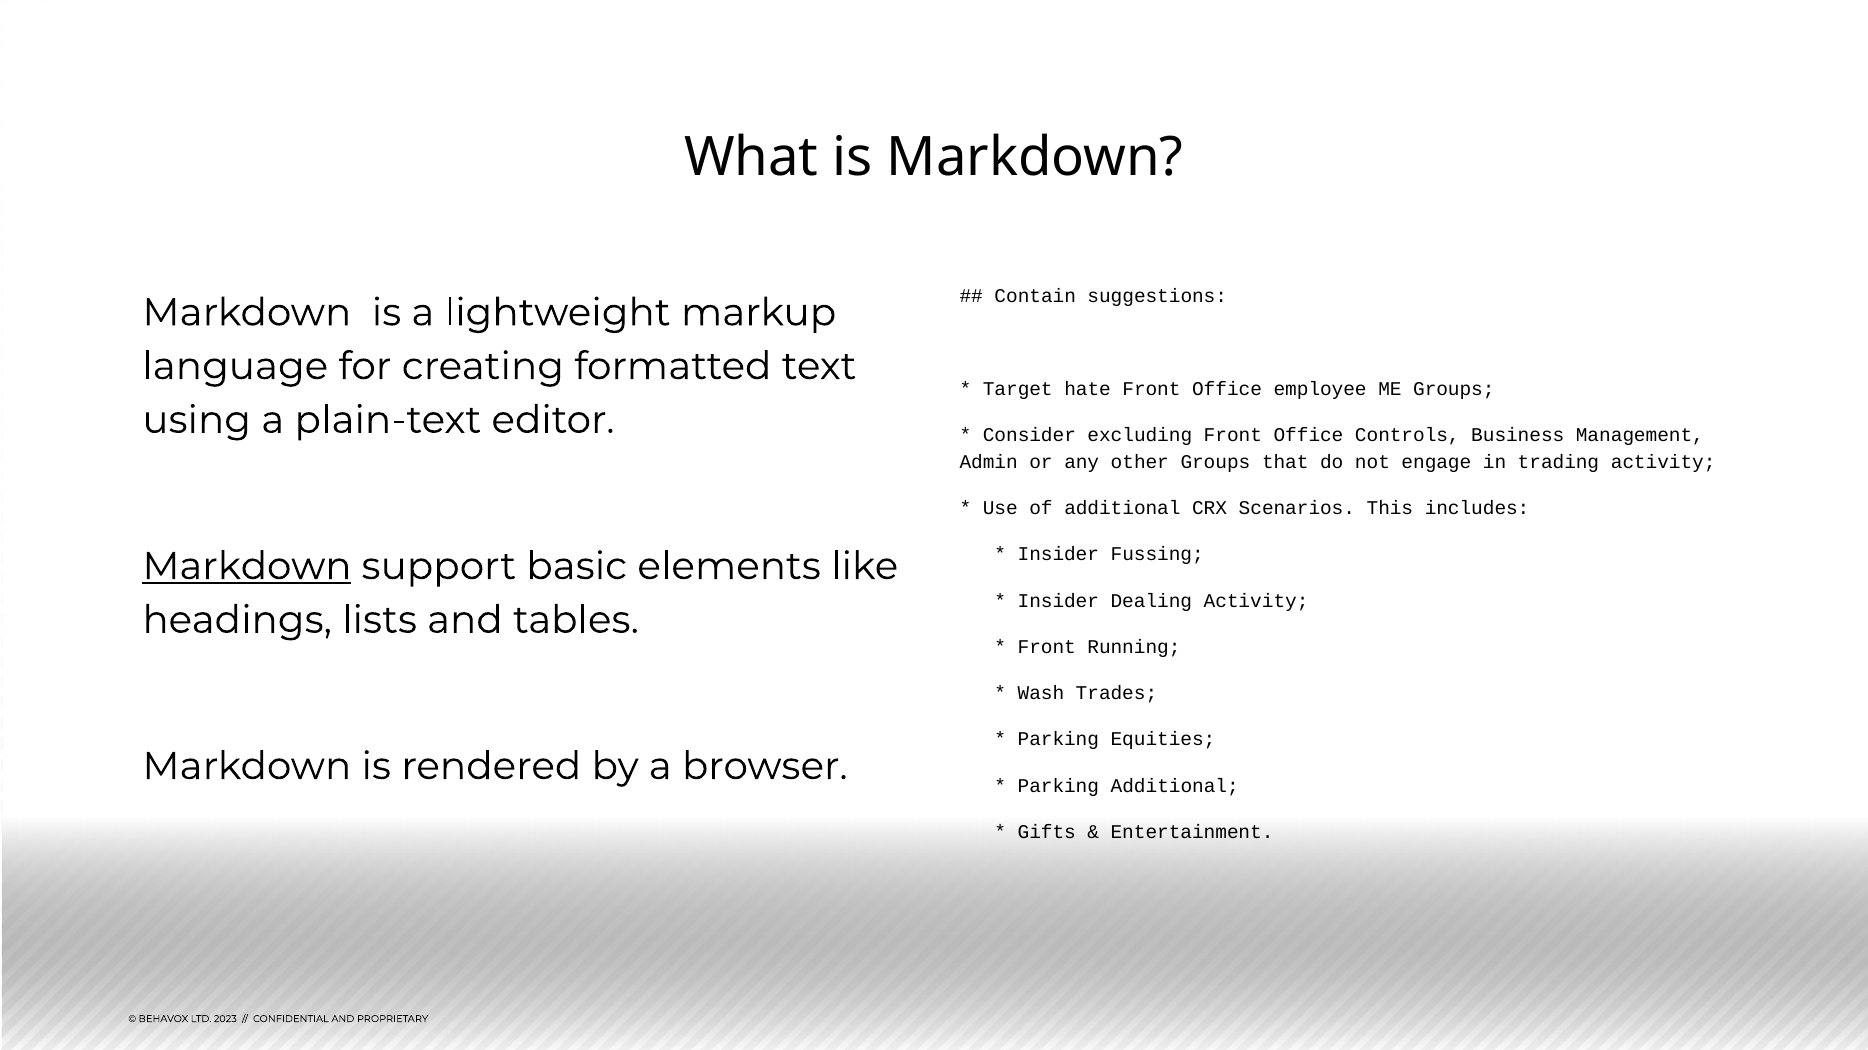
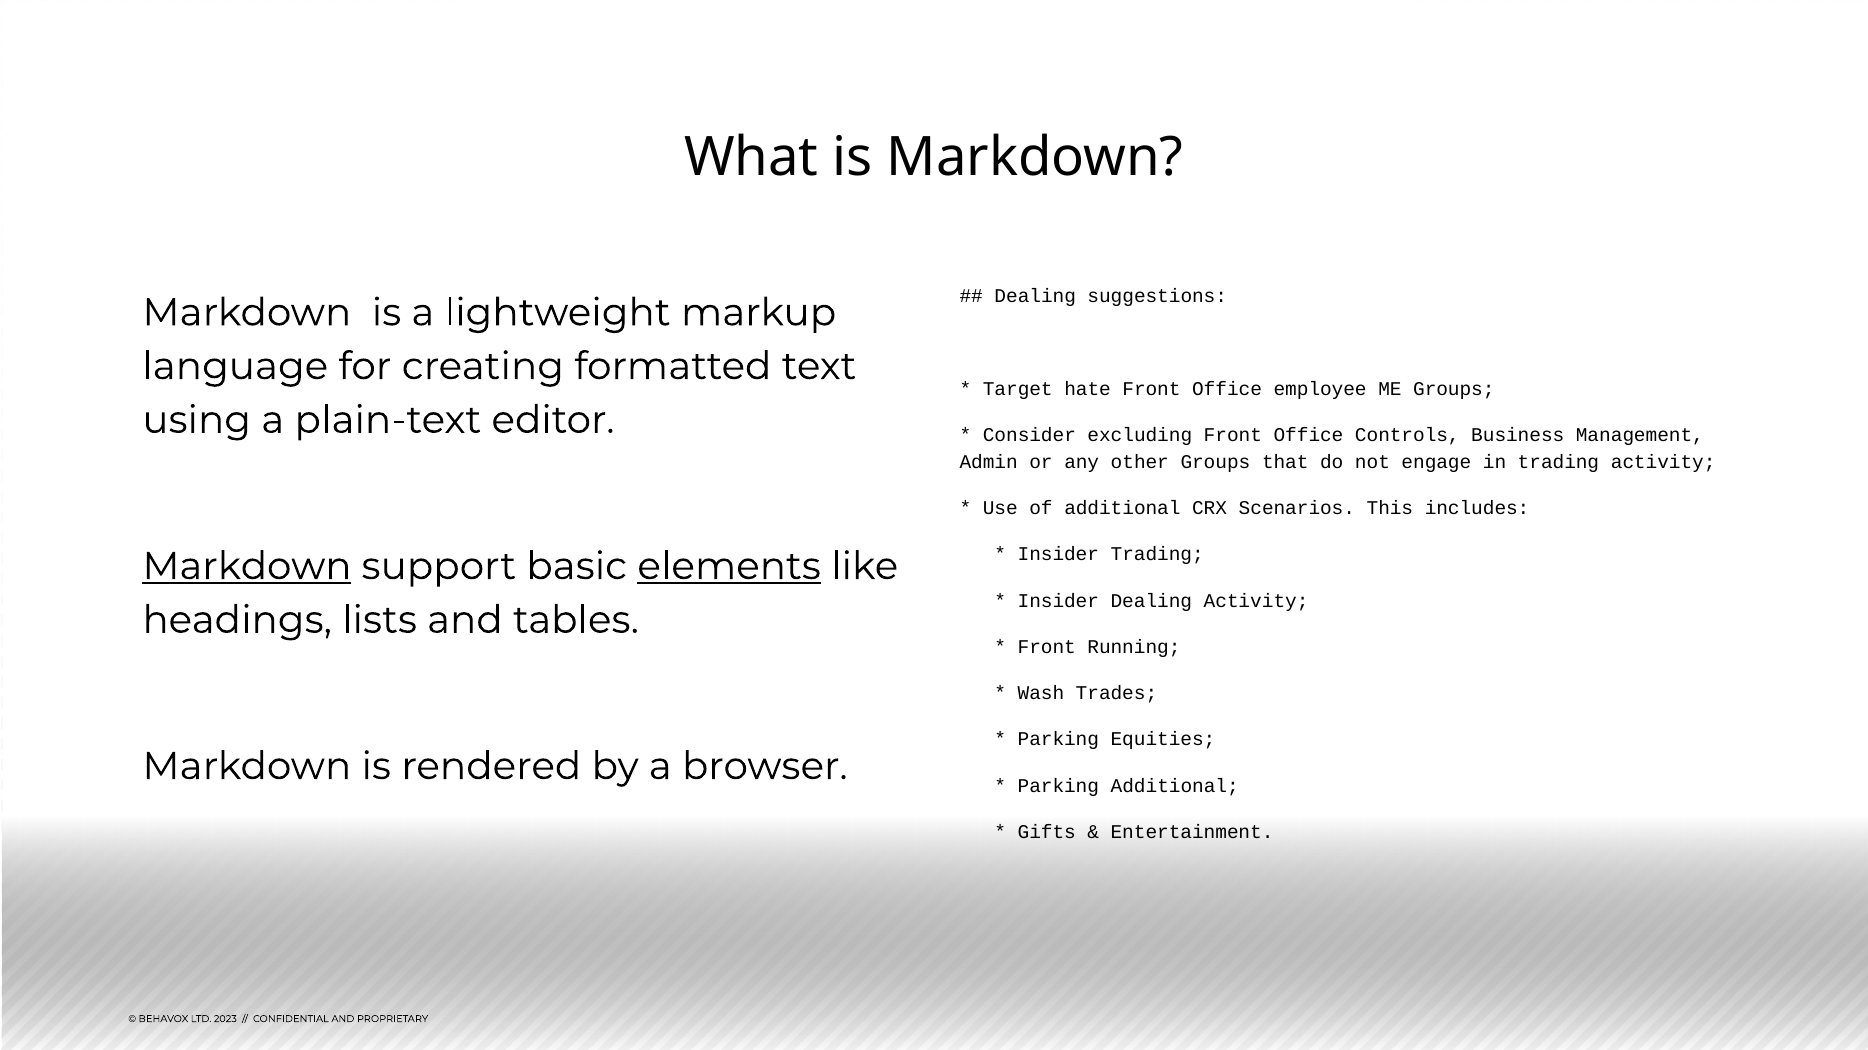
Contain at (1035, 296): Contain -> Dealing
Insider Fussing: Fussing -> Trading
elements underline: none -> present
